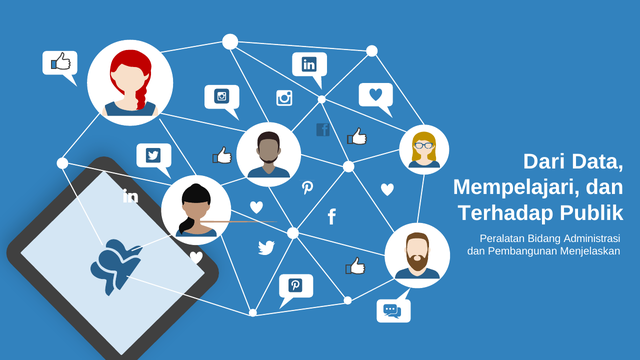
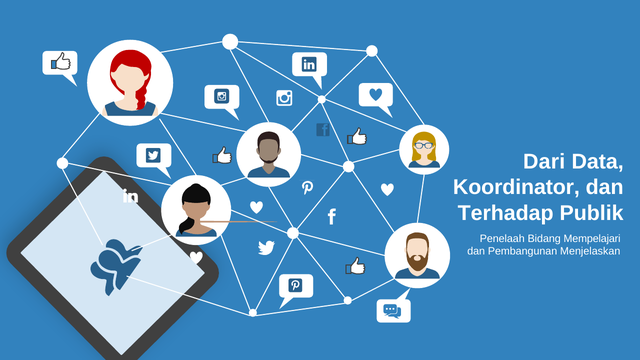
Mempelajari: Mempelajari -> Koordinator
Peralatan: Peralatan -> Penelaah
Administrasi: Administrasi -> Mempelajari
